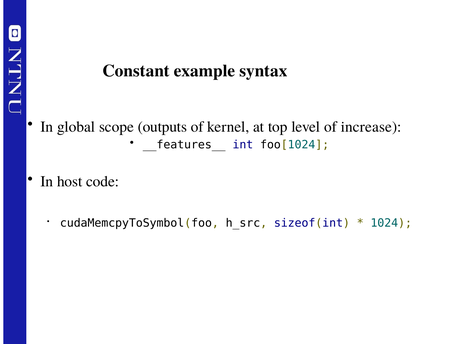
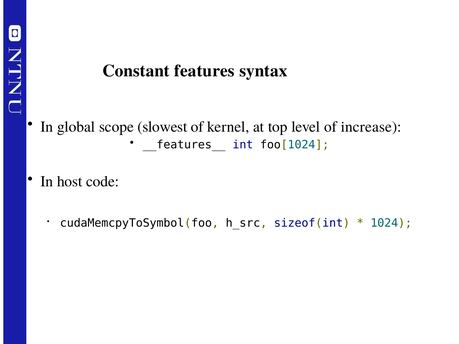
example: example -> features
outputs: outputs -> slowest
